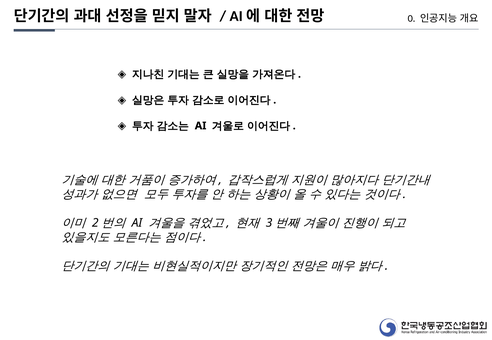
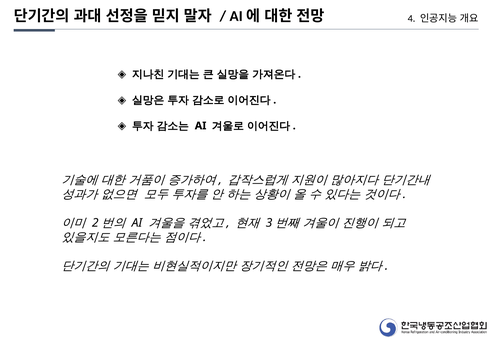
0: 0 -> 4
